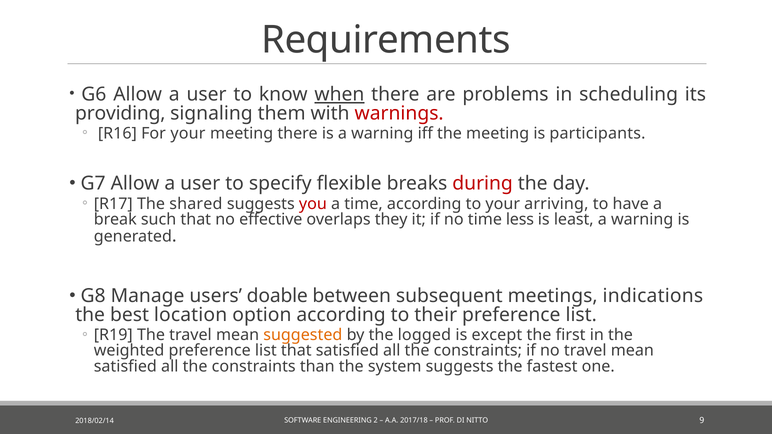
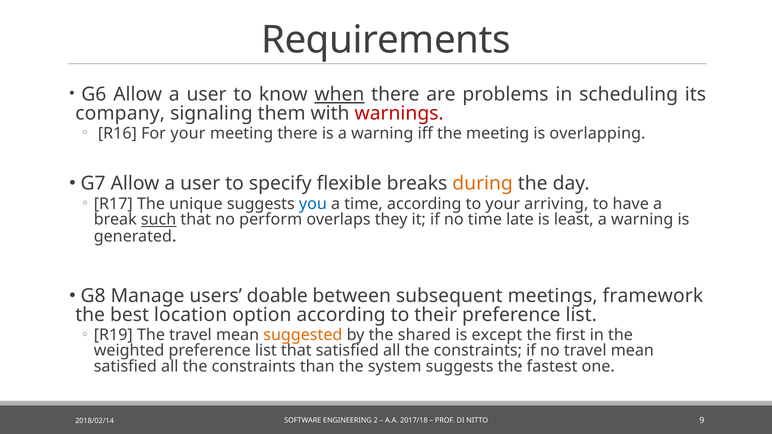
providing: providing -> company
participants: participants -> overlapping
during colour: red -> orange
shared: shared -> unique
you colour: red -> blue
such underline: none -> present
effective: effective -> perform
less: less -> late
indications: indications -> framework
logged: logged -> shared
